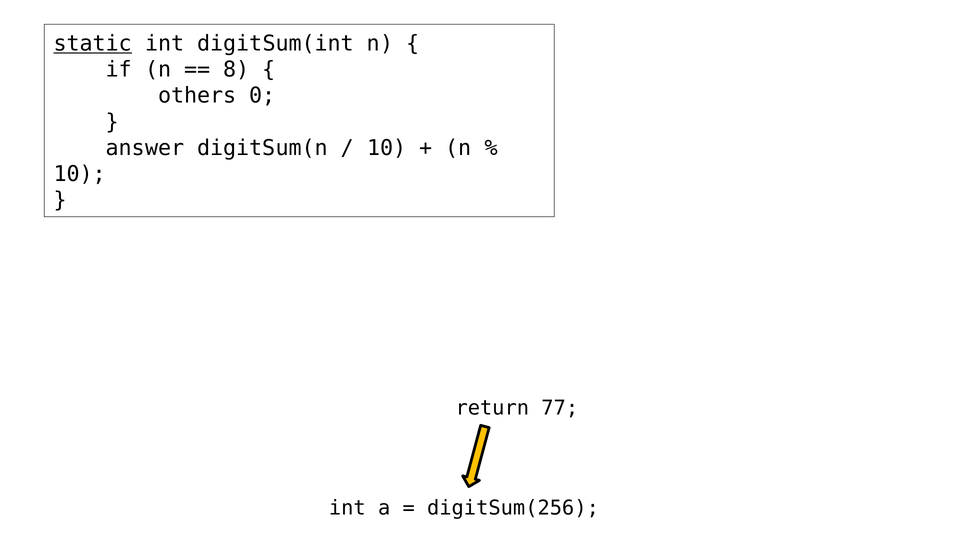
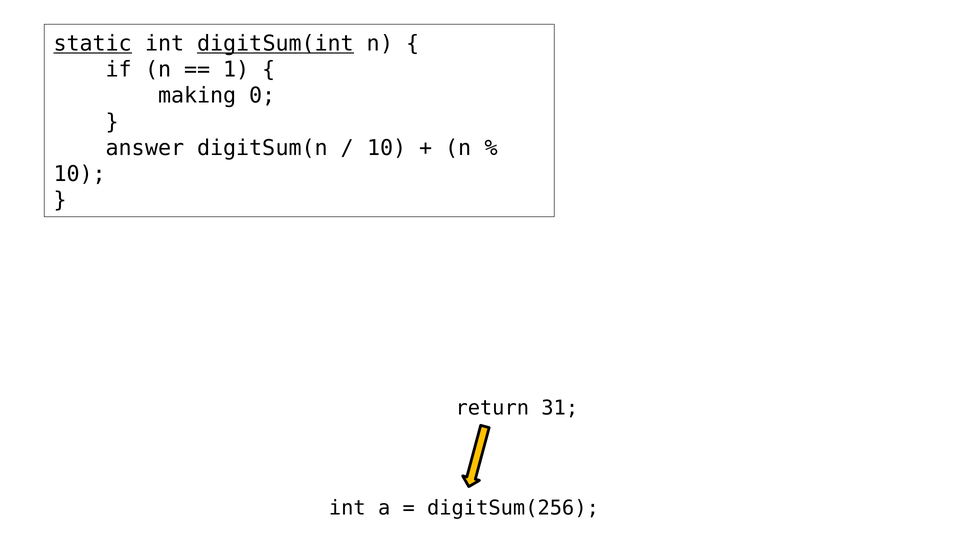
digitSum(int underline: none -> present
8: 8 -> 1
others: others -> making
77: 77 -> 31
